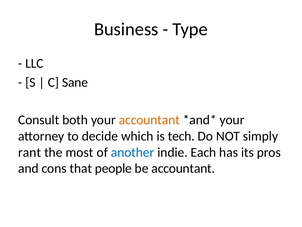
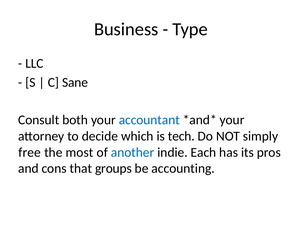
accountant at (149, 120) colour: orange -> blue
rant: rant -> free
people: people -> groups
be accountant: accountant -> accounting
